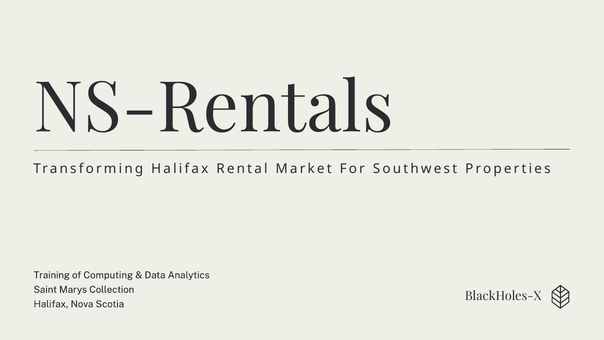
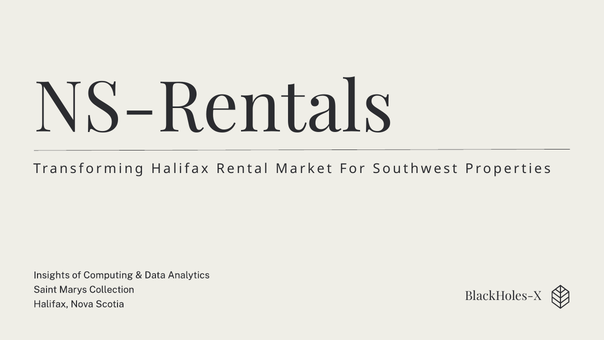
Training: Training -> Insights
